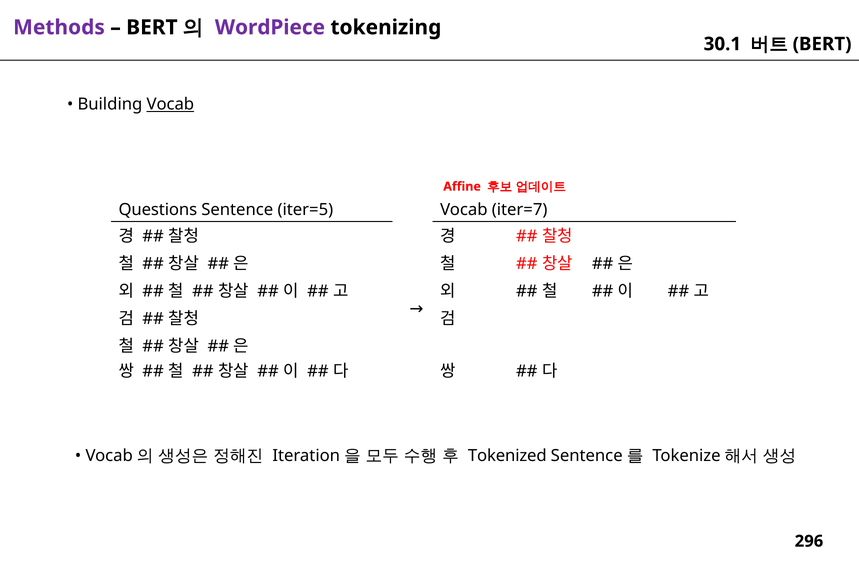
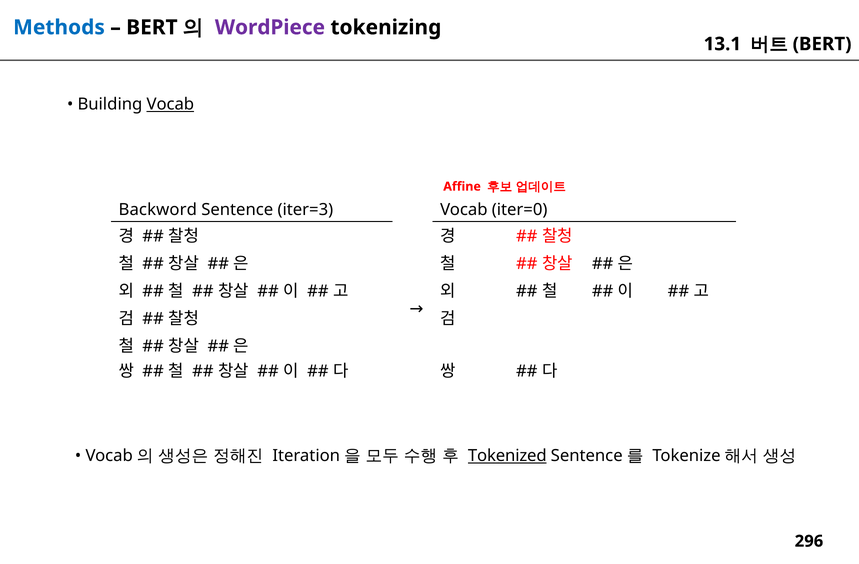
Methods colour: purple -> blue
30.1: 30.1 -> 13.1
Questions: Questions -> Backword
iter=5: iter=5 -> iter=3
iter=7: iter=7 -> iter=0
Tokenized underline: none -> present
